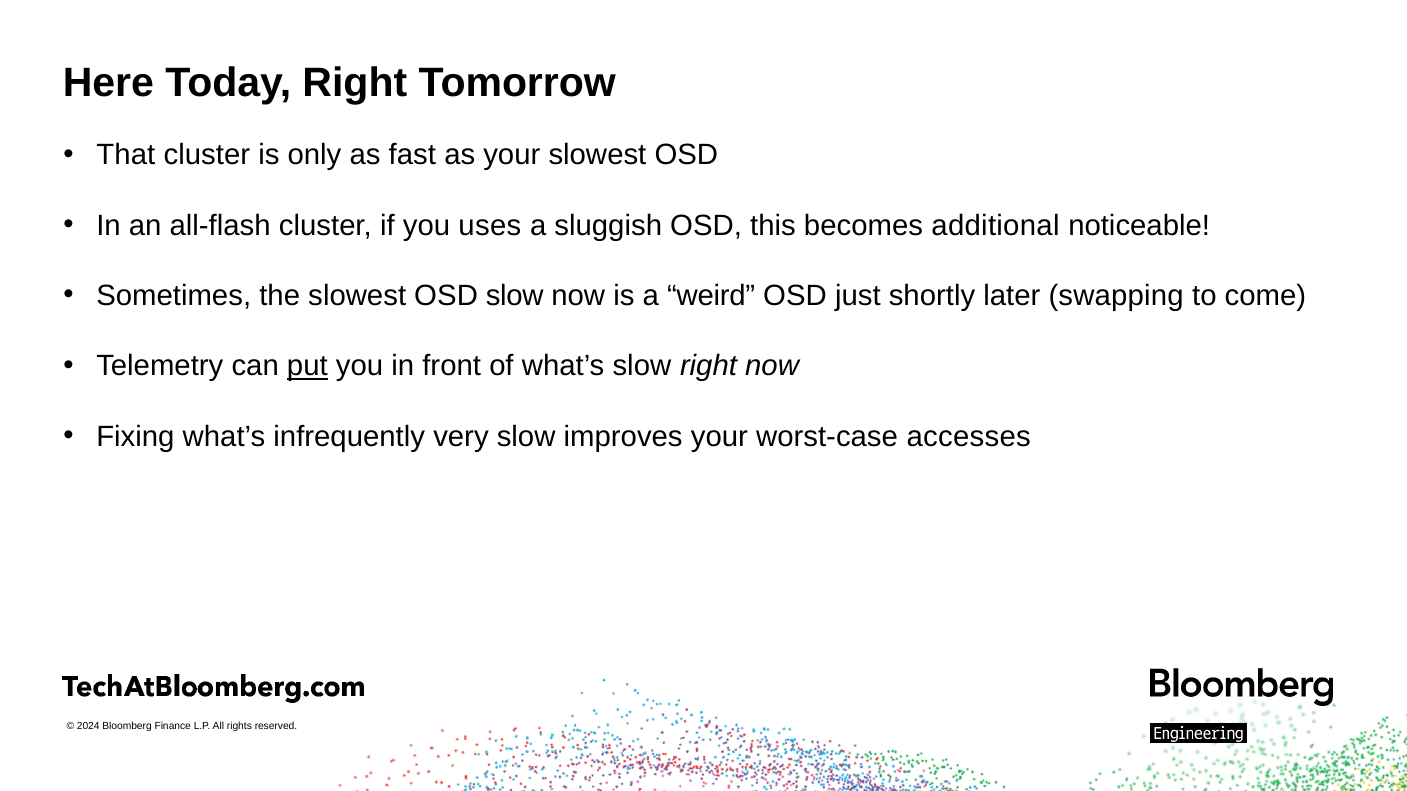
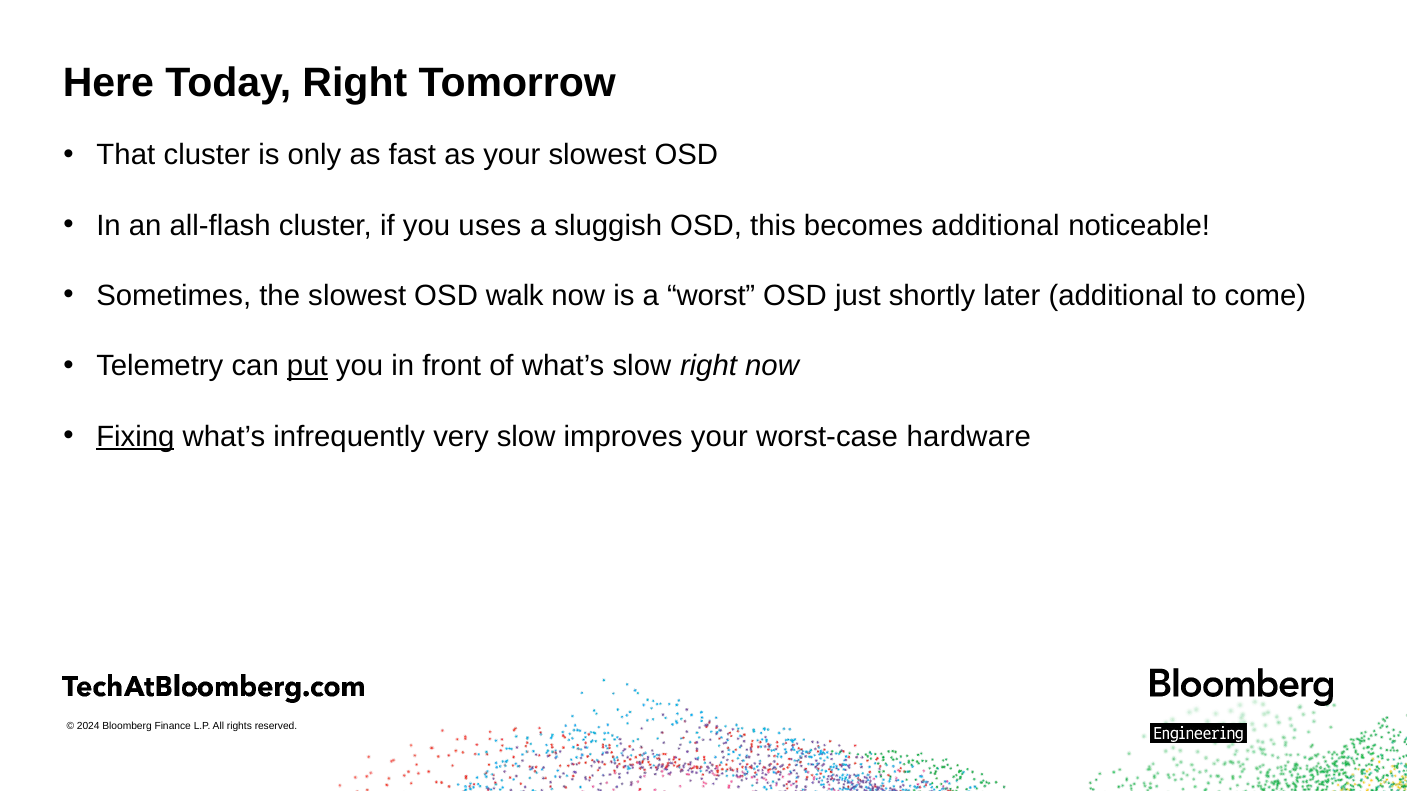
OSD slow: slow -> walk
weird: weird -> worst
later swapping: swapping -> additional
Fixing underline: none -> present
accesses: accesses -> hardware
